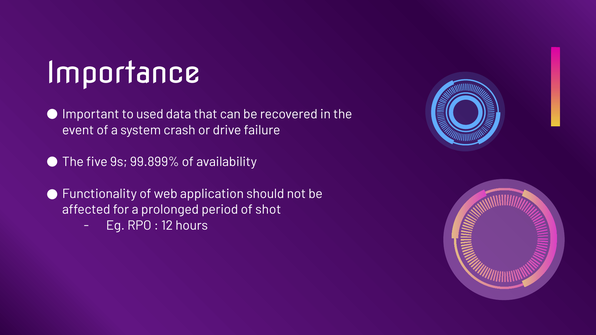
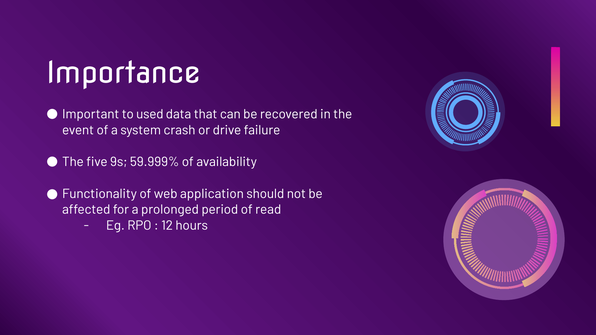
99.899%: 99.899% -> 59.999%
shot: shot -> read
